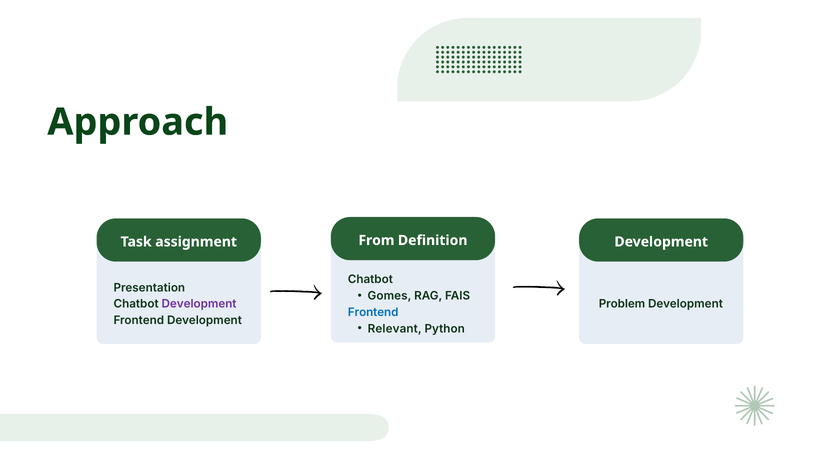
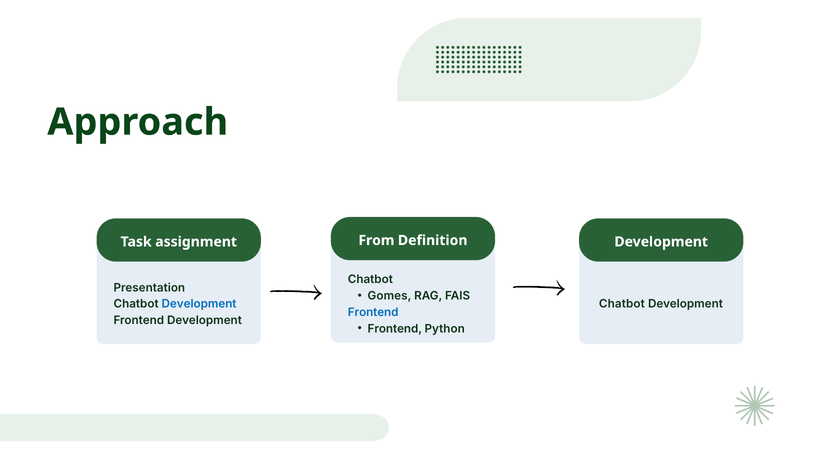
Problem at (622, 304): Problem -> Chatbot
Development at (199, 304) colour: purple -> blue
Relevant at (395, 328): Relevant -> Frontend
